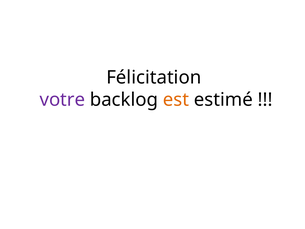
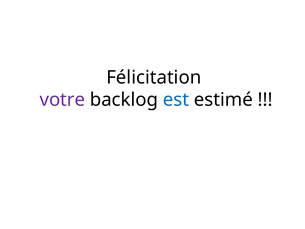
est colour: orange -> blue
